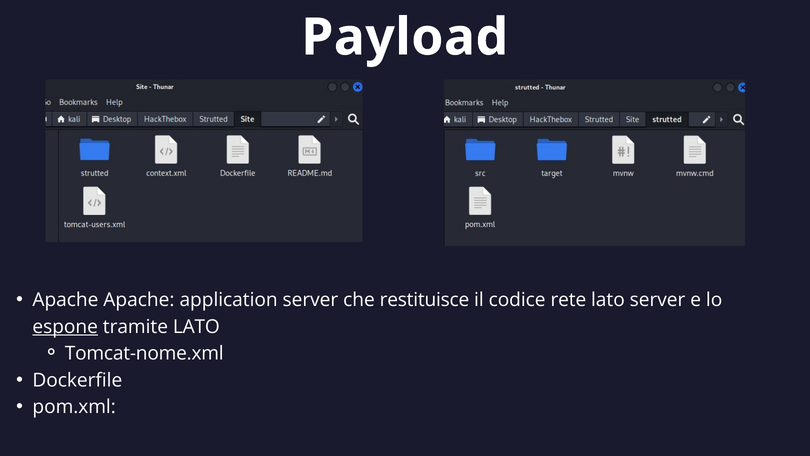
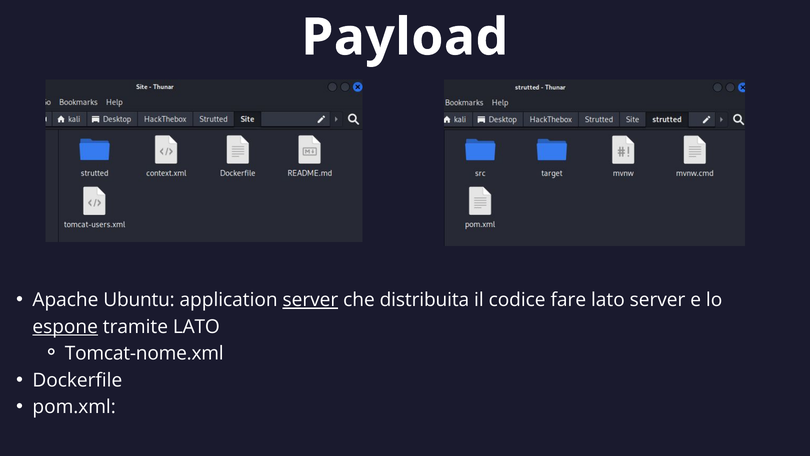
Apache Apache: Apache -> Ubuntu
server at (310, 300) underline: none -> present
restituisce: restituisce -> distribuita
rete: rete -> fare
